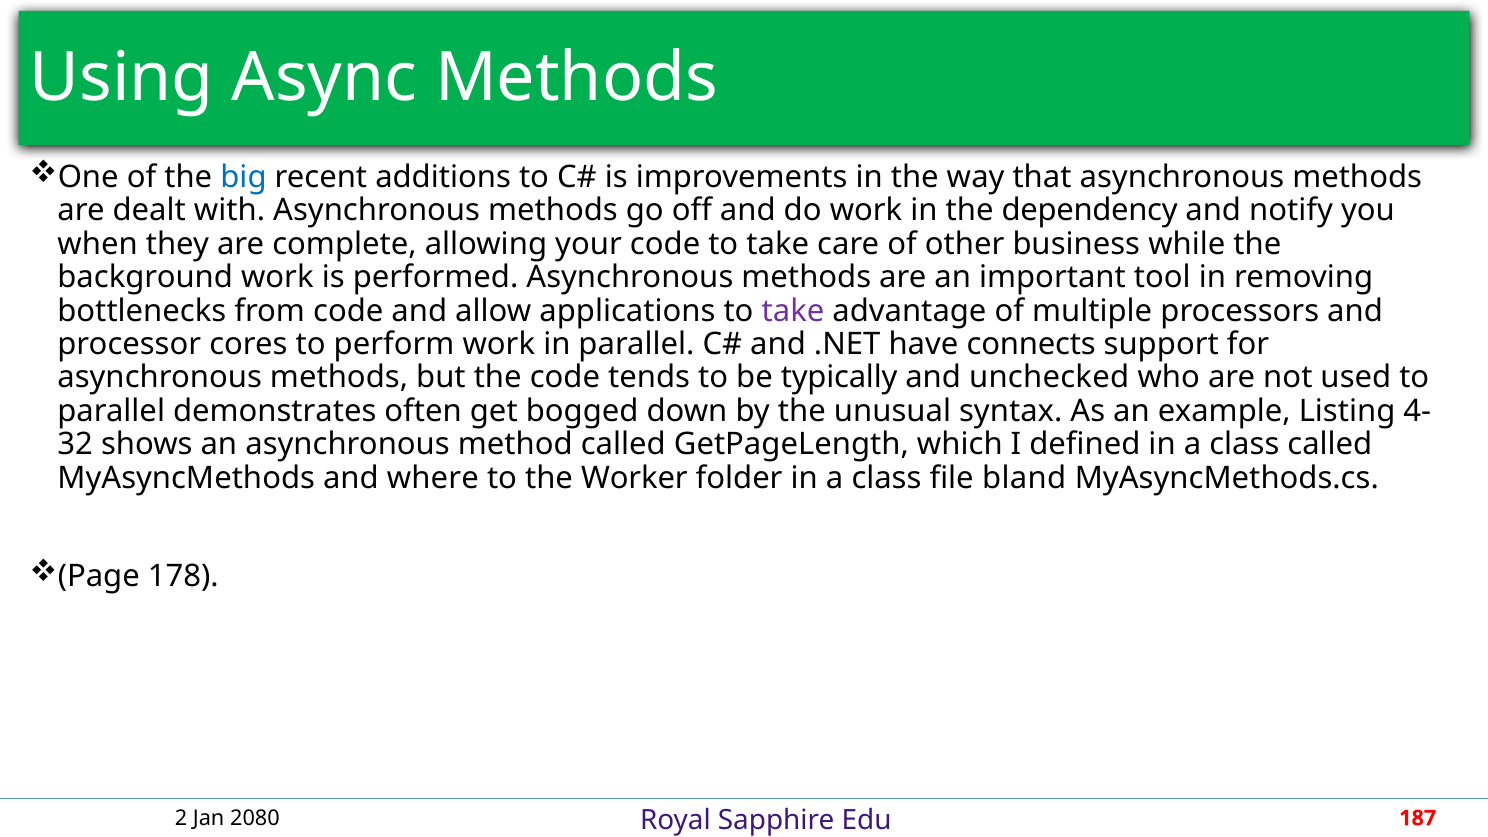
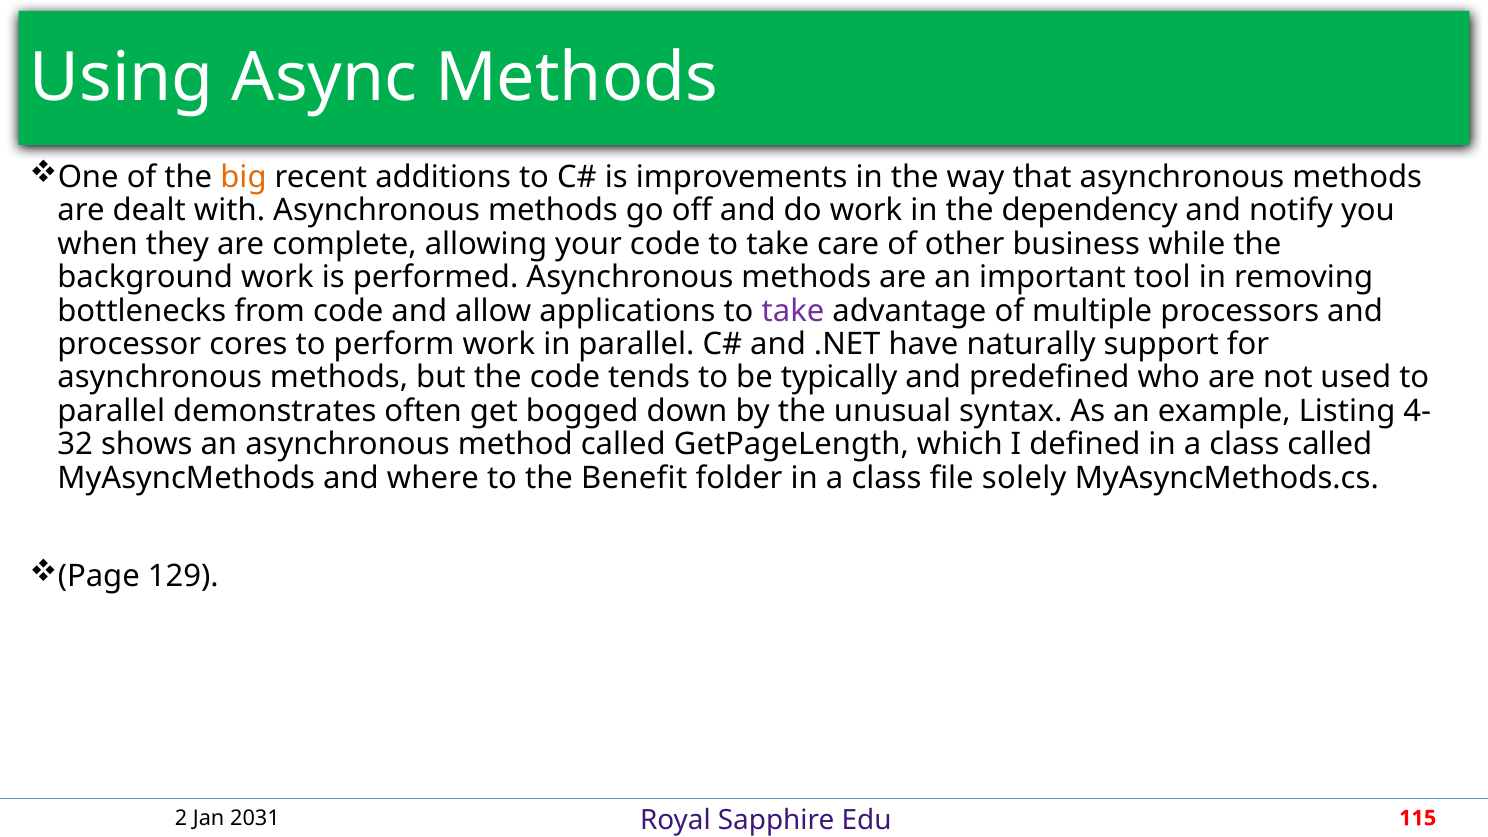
big colour: blue -> orange
connects: connects -> naturally
unchecked: unchecked -> predefined
Worker: Worker -> Benefit
bland: bland -> solely
178: 178 -> 129
2080: 2080 -> 2031
187: 187 -> 115
